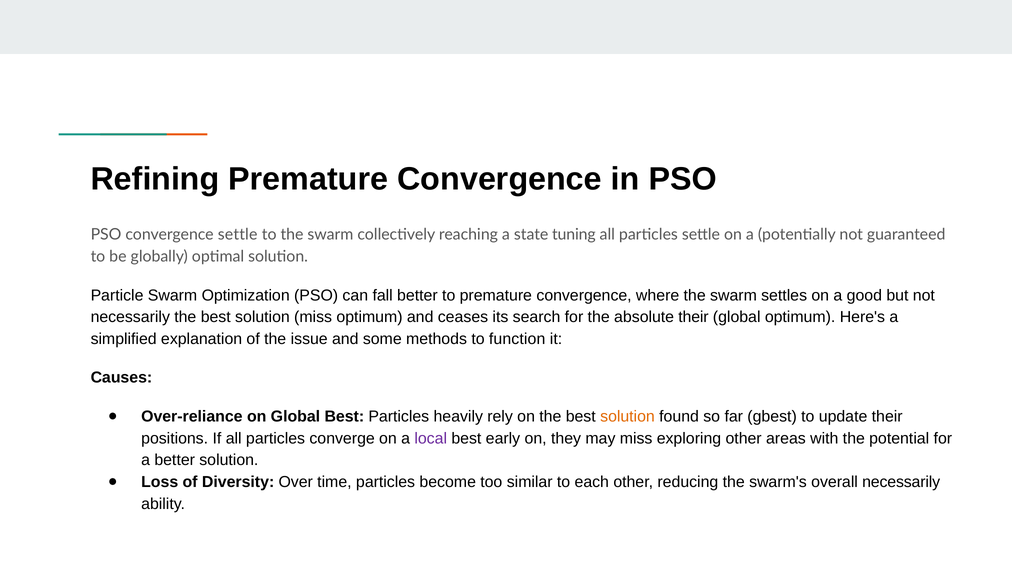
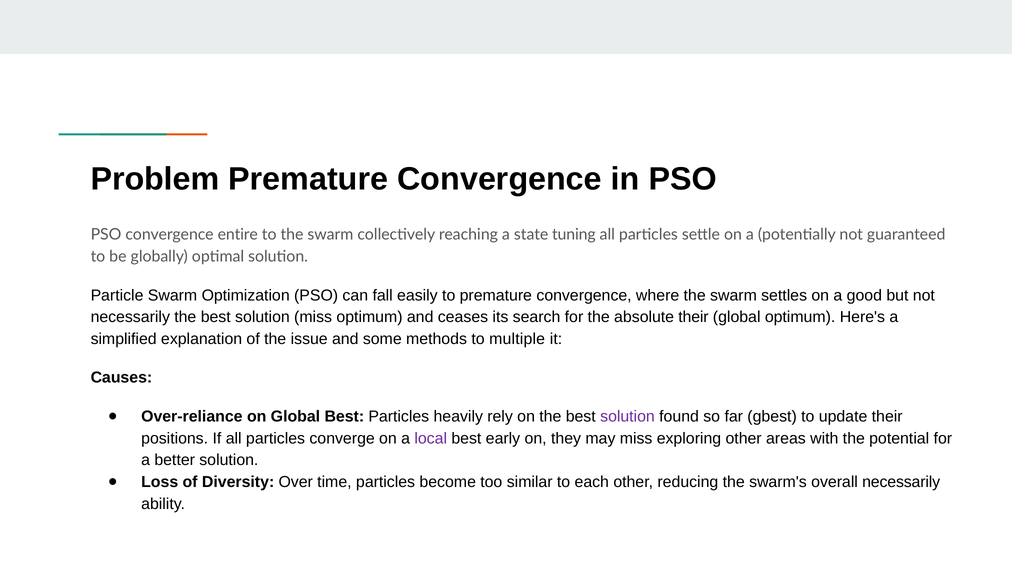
Refining: Refining -> Problem
convergence settle: settle -> entire
fall better: better -> easily
function: function -> multiple
solution at (627, 417) colour: orange -> purple
